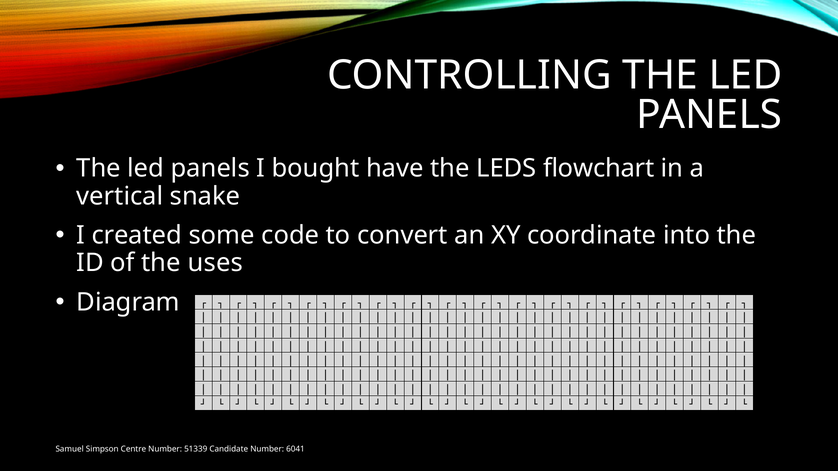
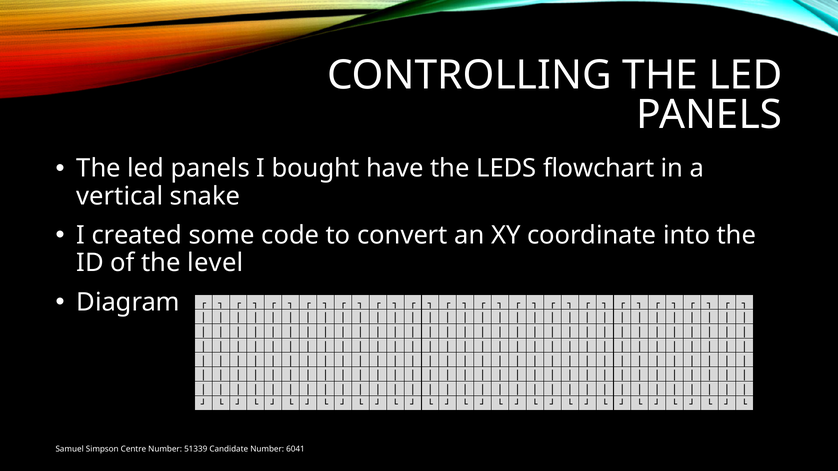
uses: uses -> level
